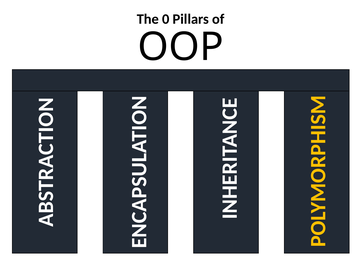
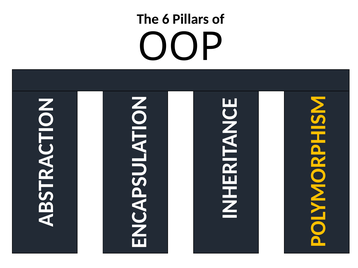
0: 0 -> 6
